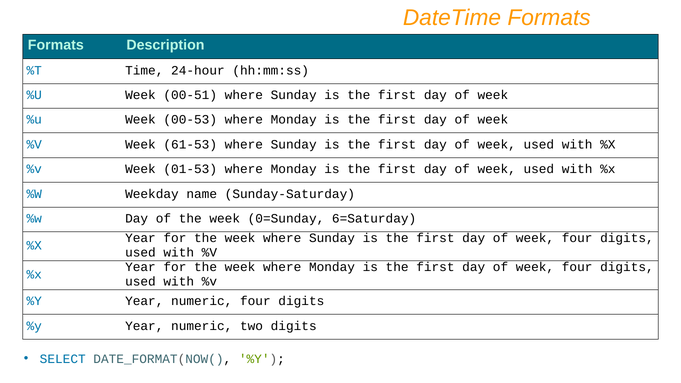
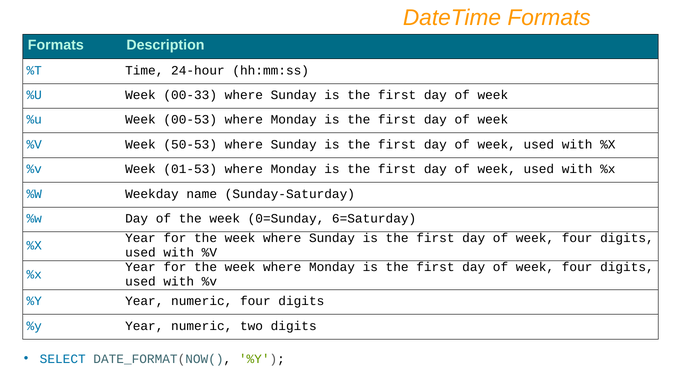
00-51: 00-51 -> 00-33
61-53: 61-53 -> 50-53
